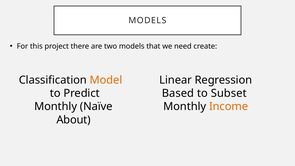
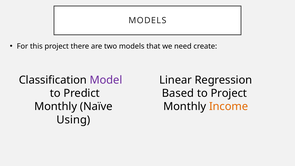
Model colour: orange -> purple
to Subset: Subset -> Project
About: About -> Using
